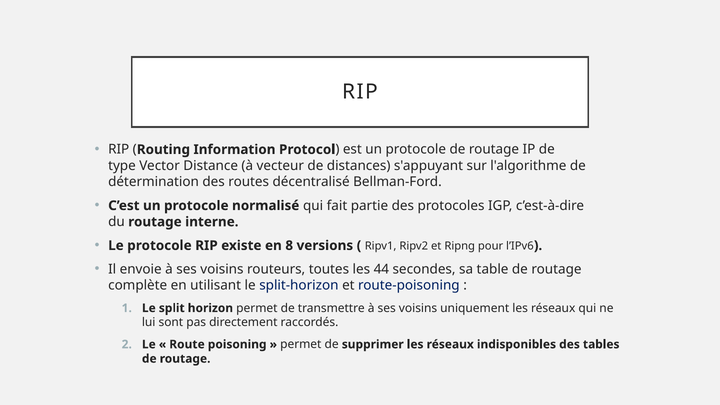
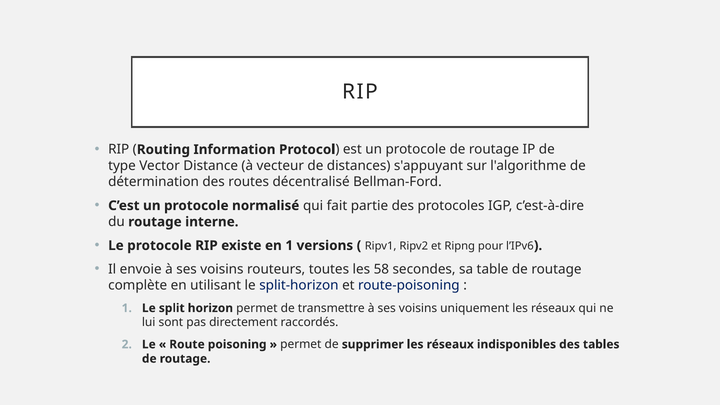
en 8: 8 -> 1
44: 44 -> 58
